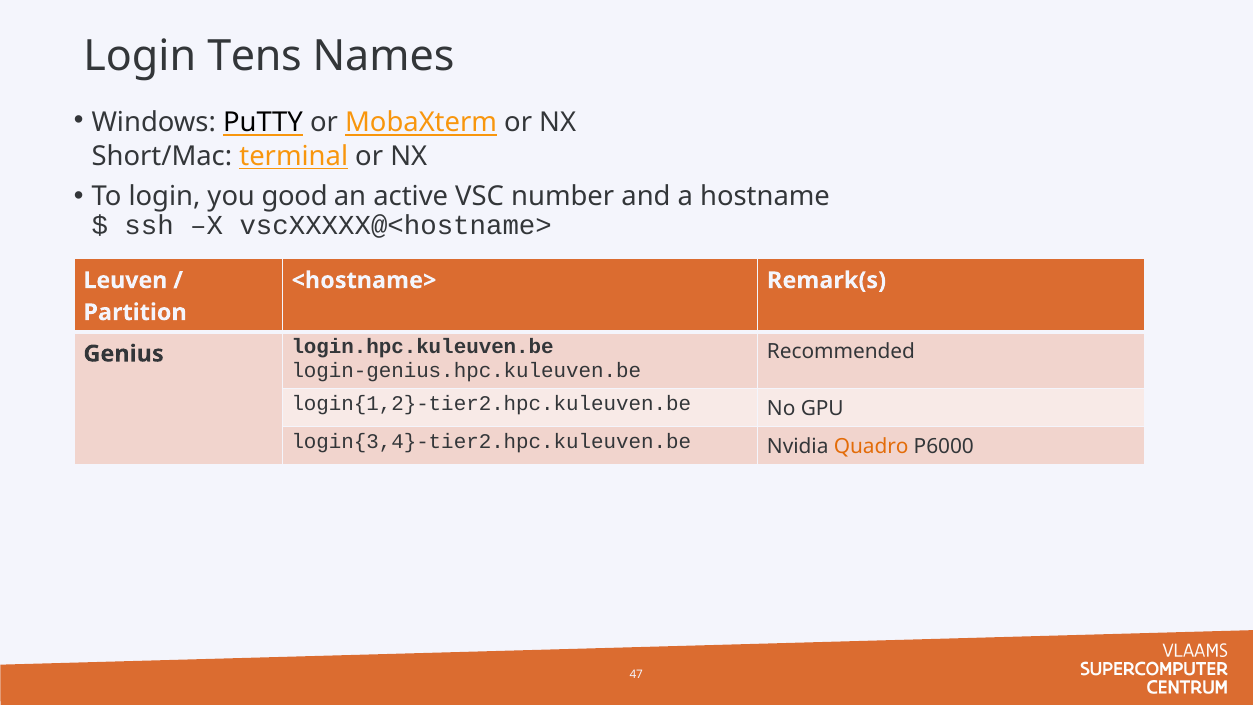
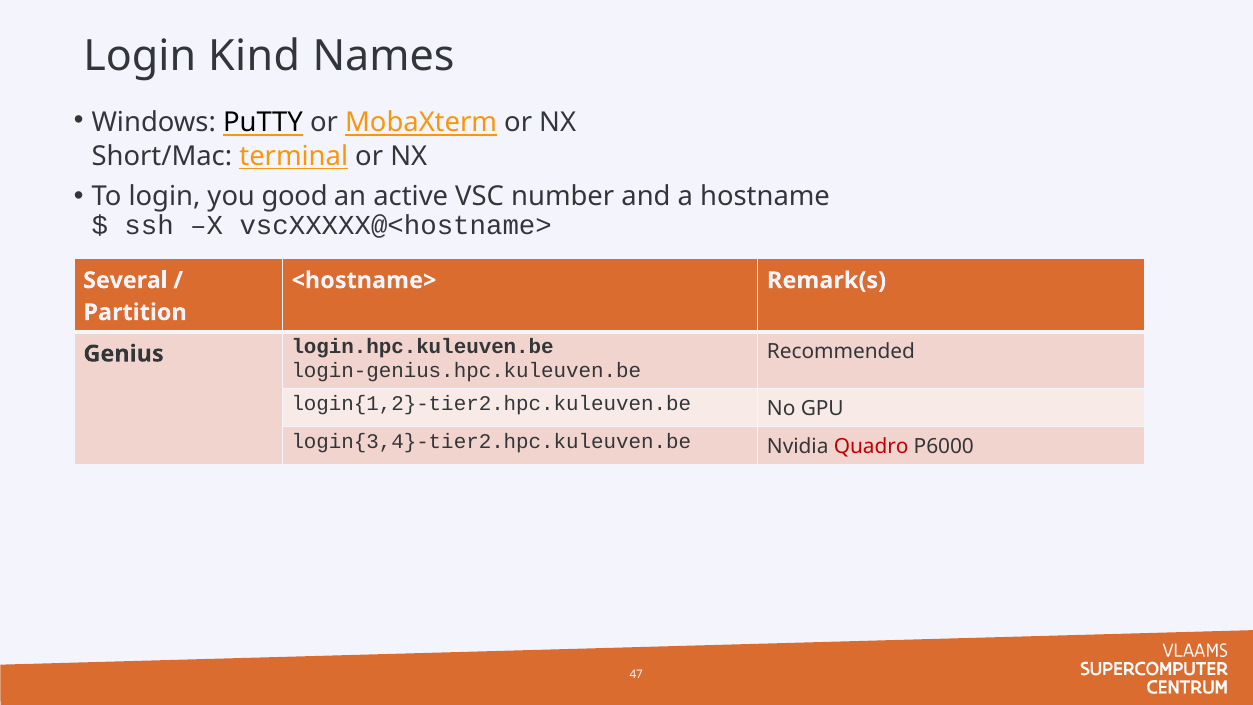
Tens: Tens -> Kind
Leuven: Leuven -> Several
Quadro colour: orange -> red
